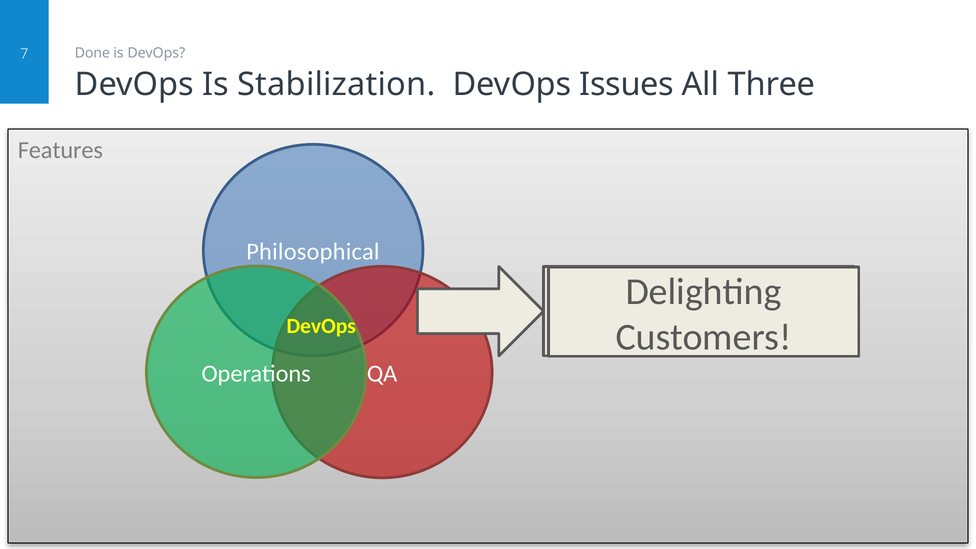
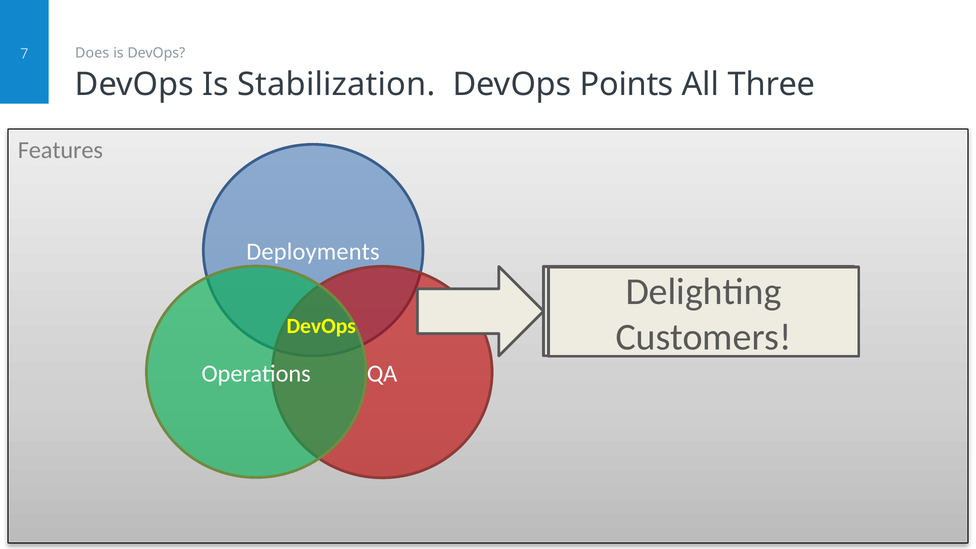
Done: Done -> Does
Issues: Issues -> Points
Philosophical: Philosophical -> Deployments
